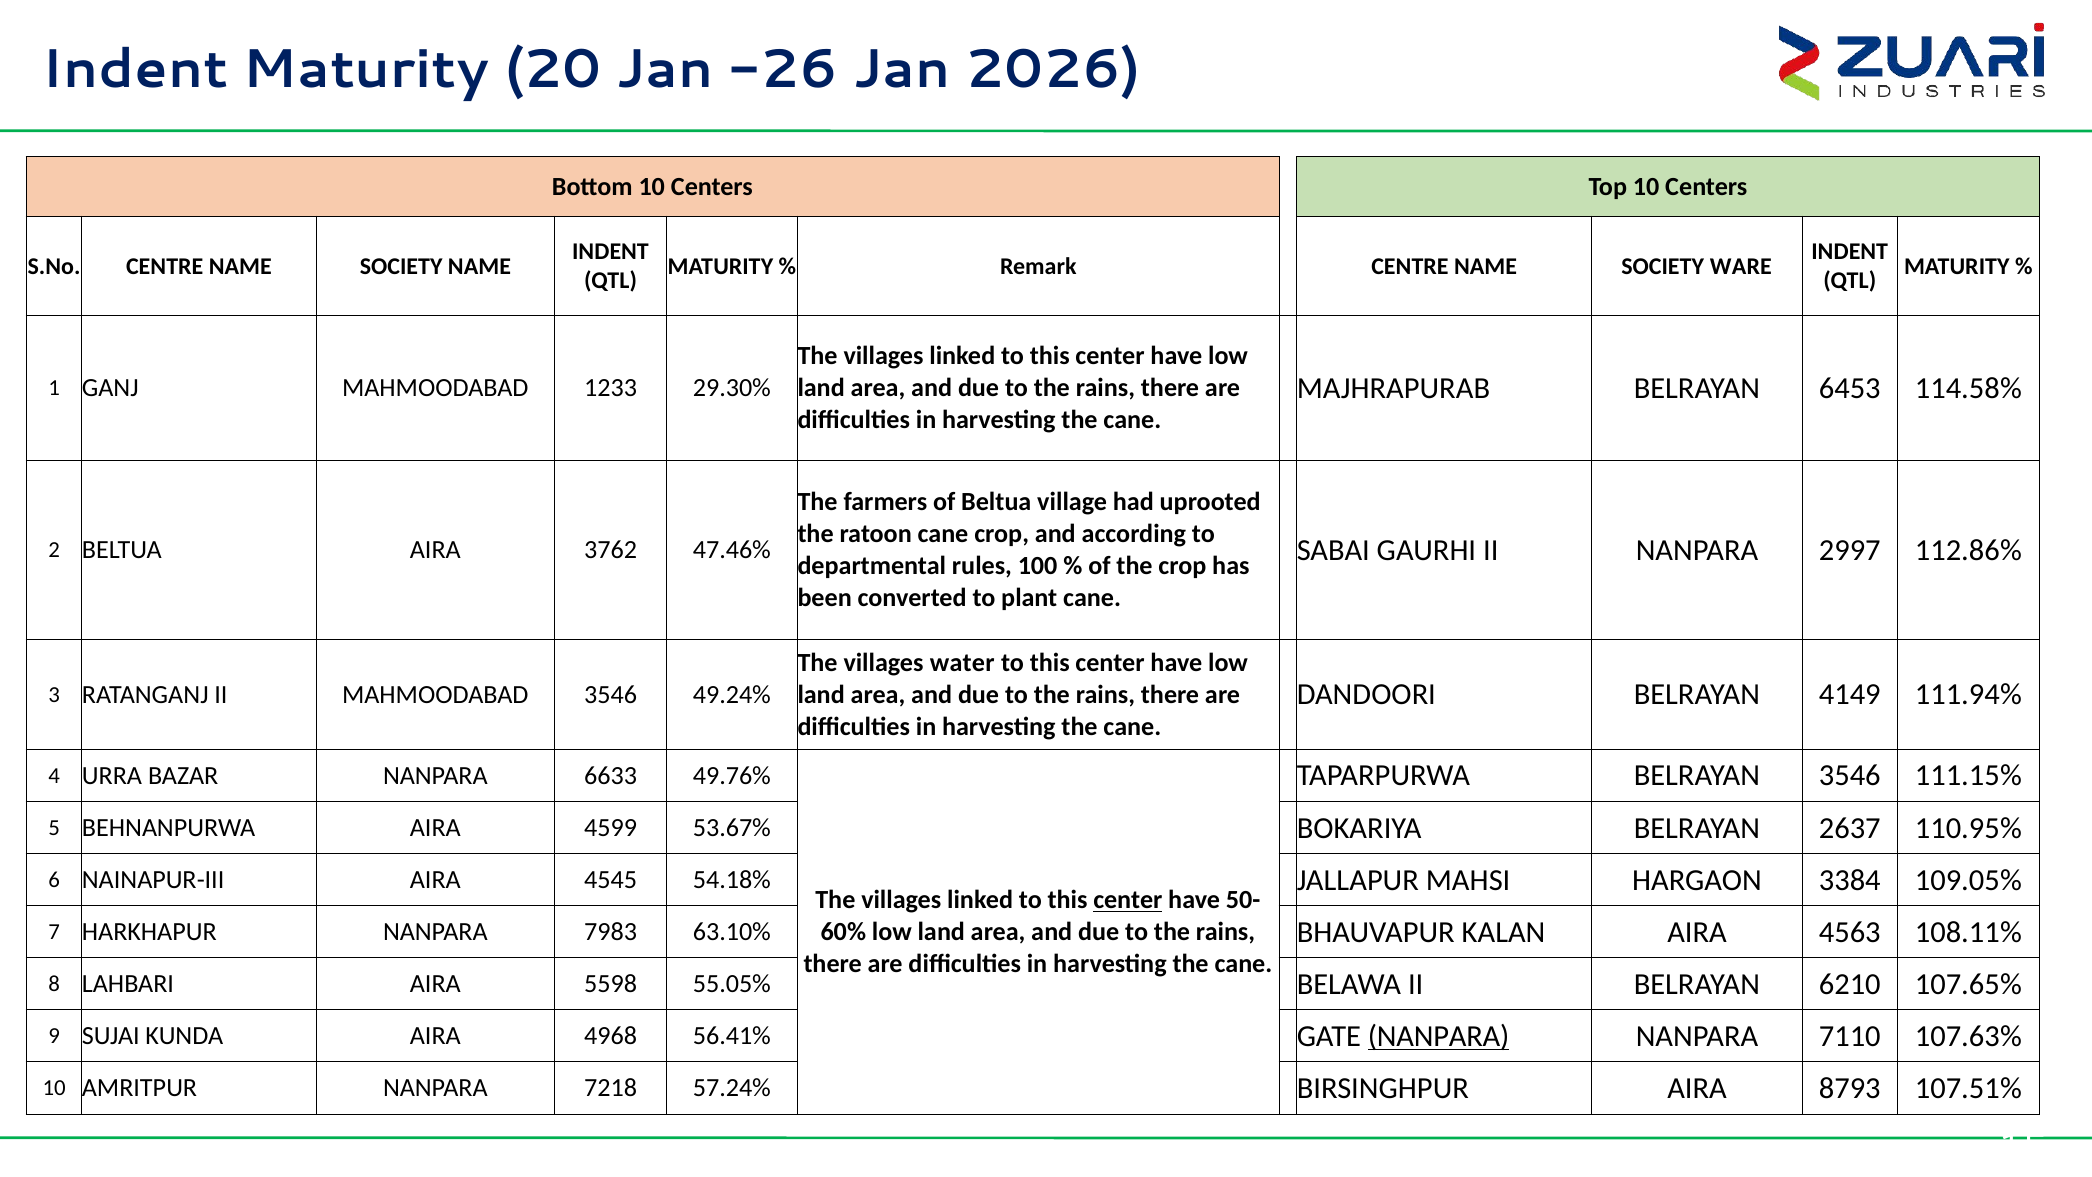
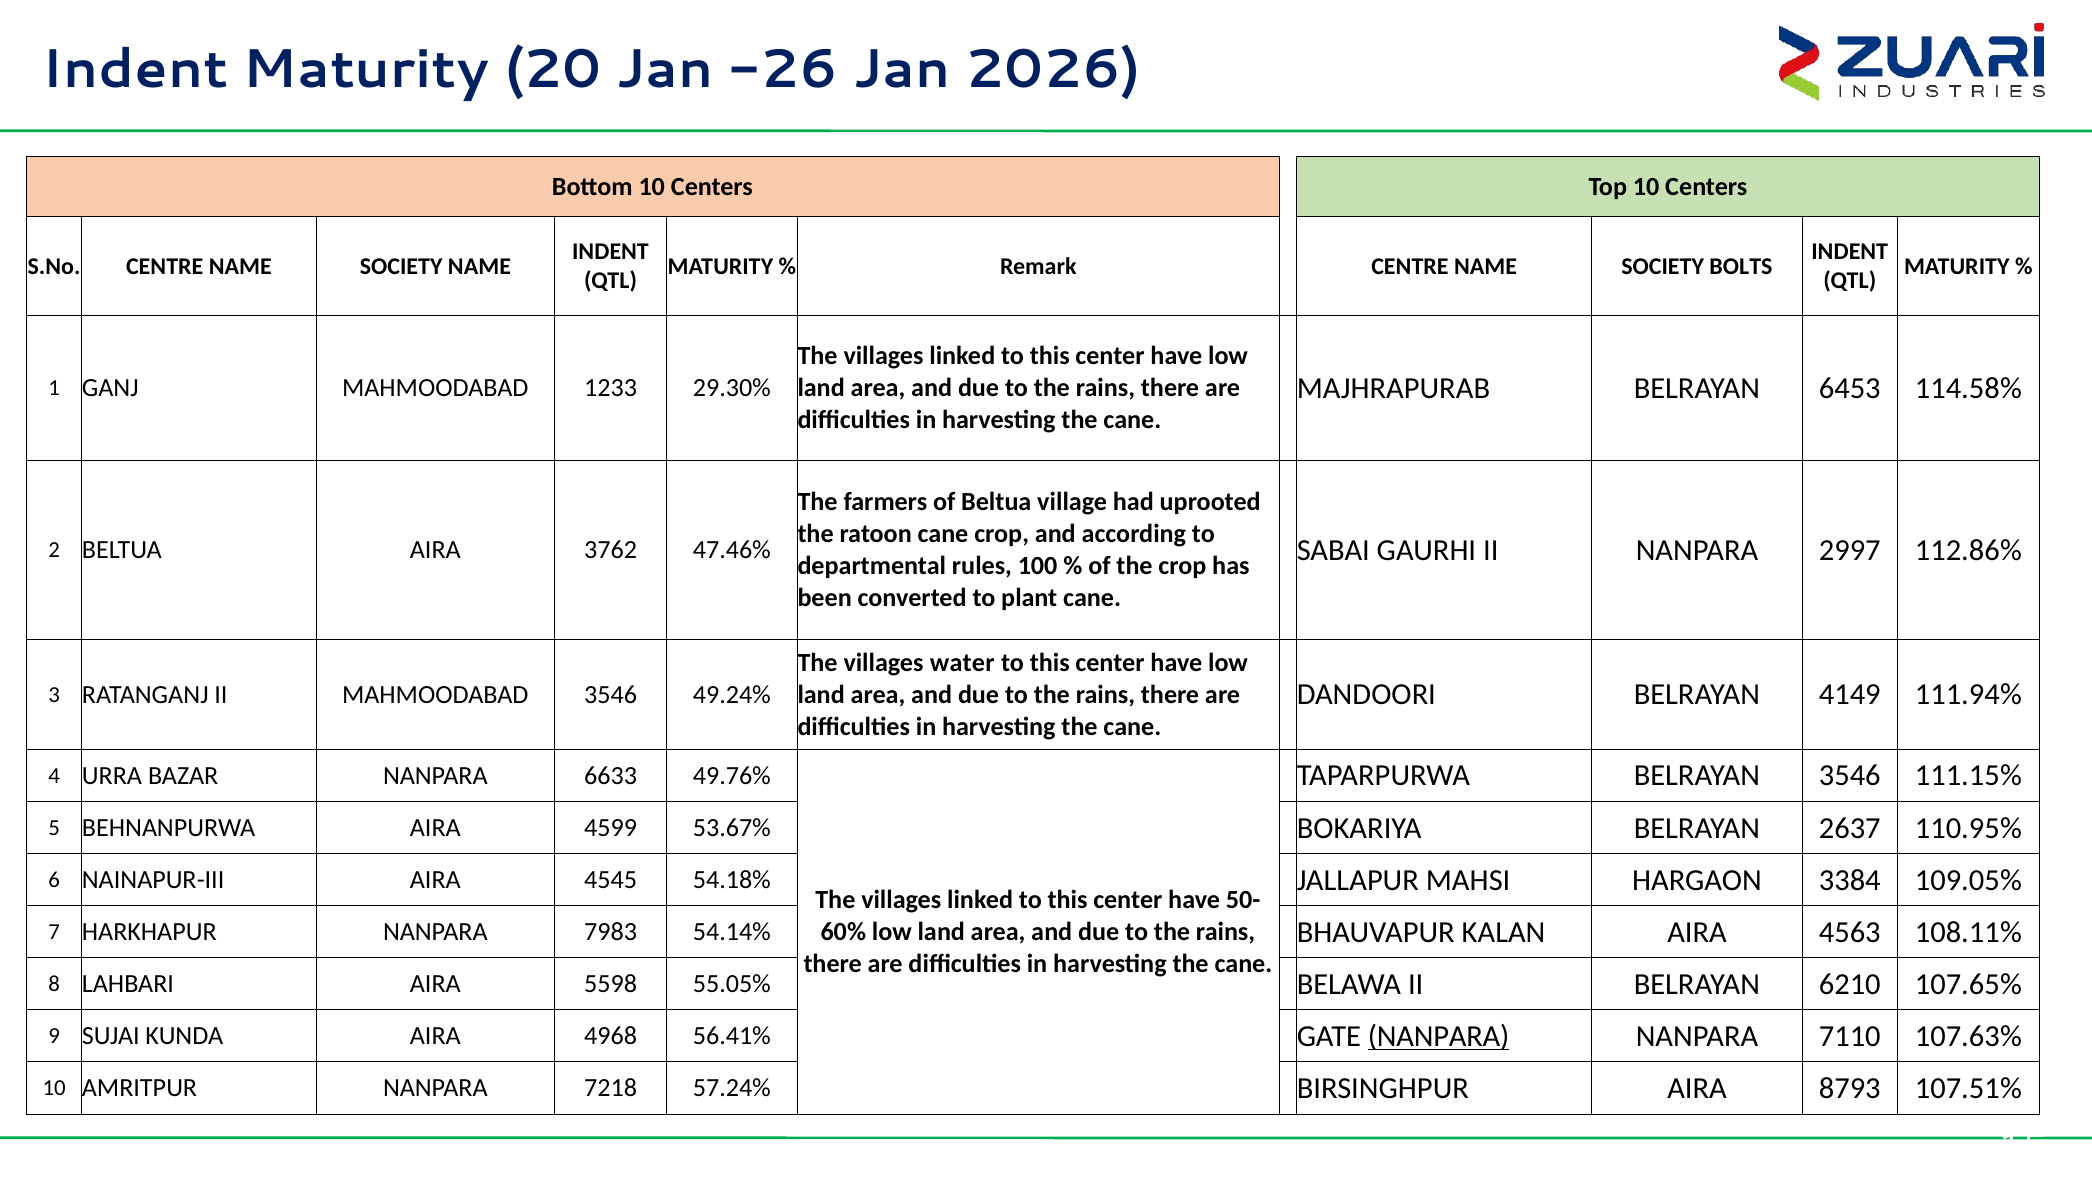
WARE: WARE -> BOLTS
center at (1128, 900) underline: present -> none
63.10%: 63.10% -> 54.14%
